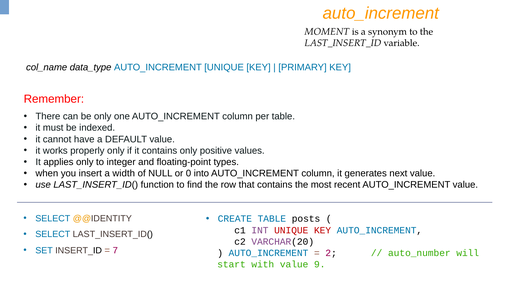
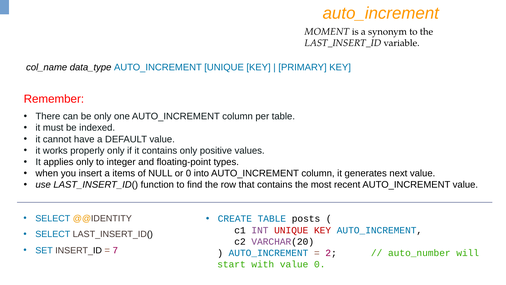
width: width -> items
value 9: 9 -> 0
